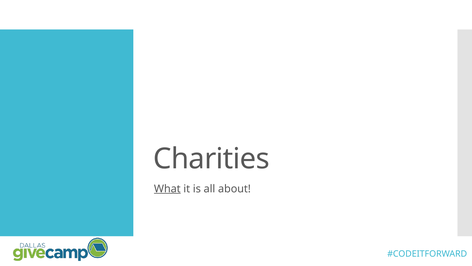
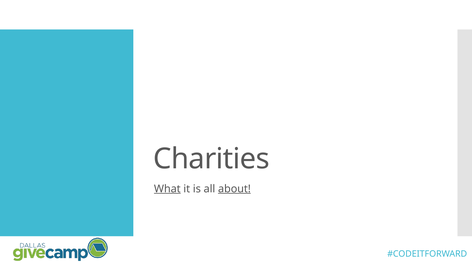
about underline: none -> present
